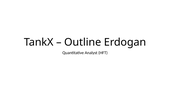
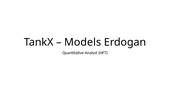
Outline: Outline -> Models
